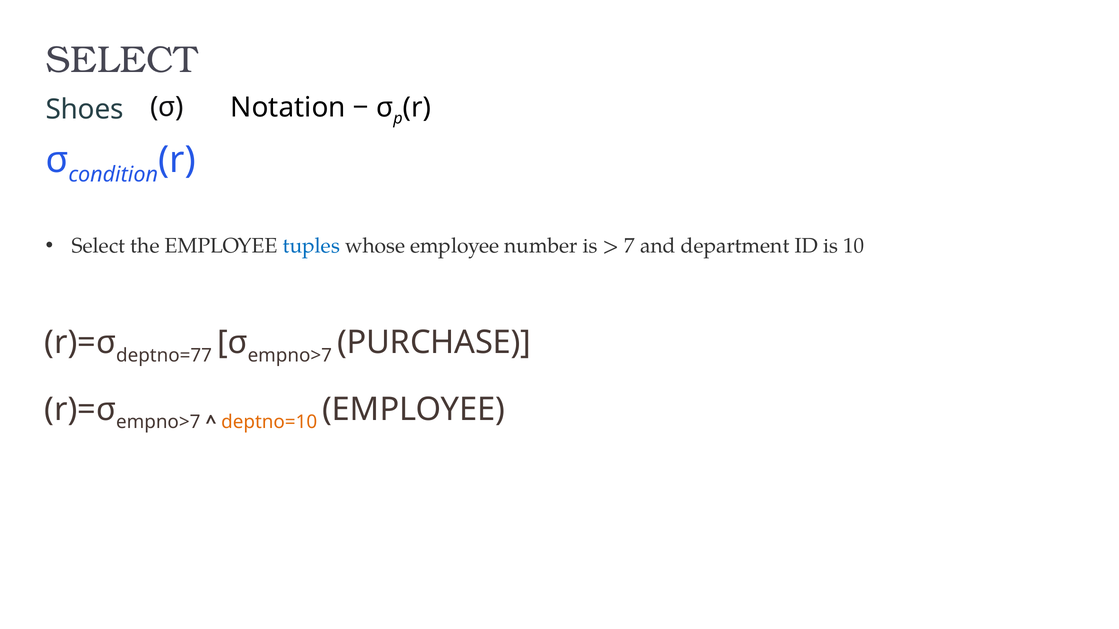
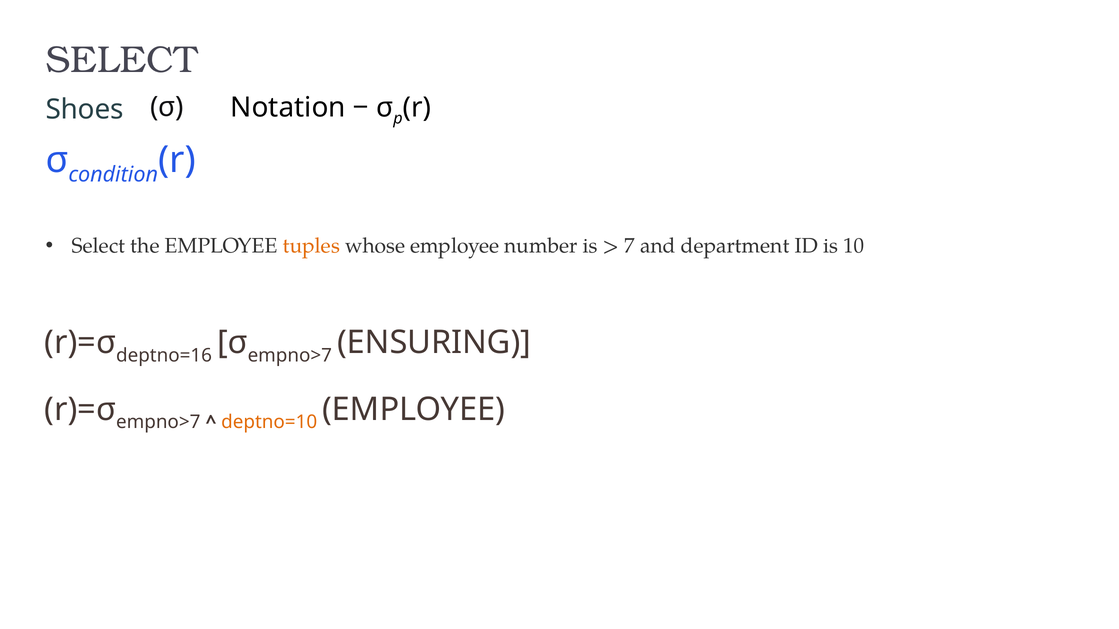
tuples colour: blue -> orange
deptno=77: deptno=77 -> deptno=16
PURCHASE: PURCHASE -> ENSURING
